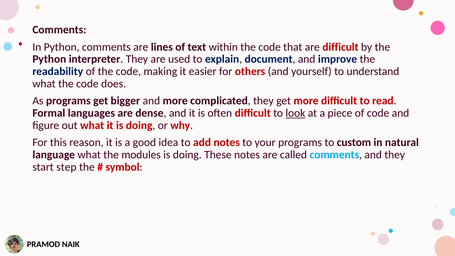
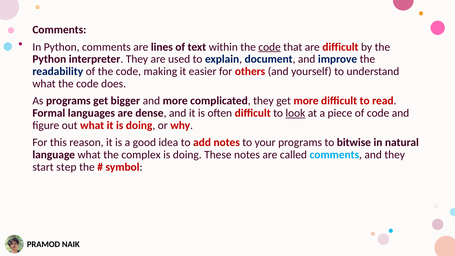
code at (270, 47) underline: none -> present
custom: custom -> bitwise
modules: modules -> complex
